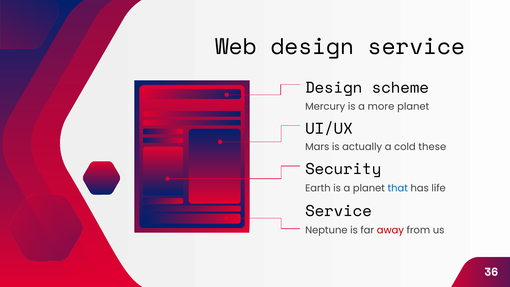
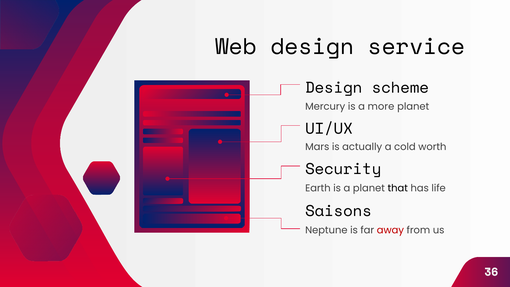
these: these -> worth
that colour: blue -> black
Service at (338, 211): Service -> Saisons
